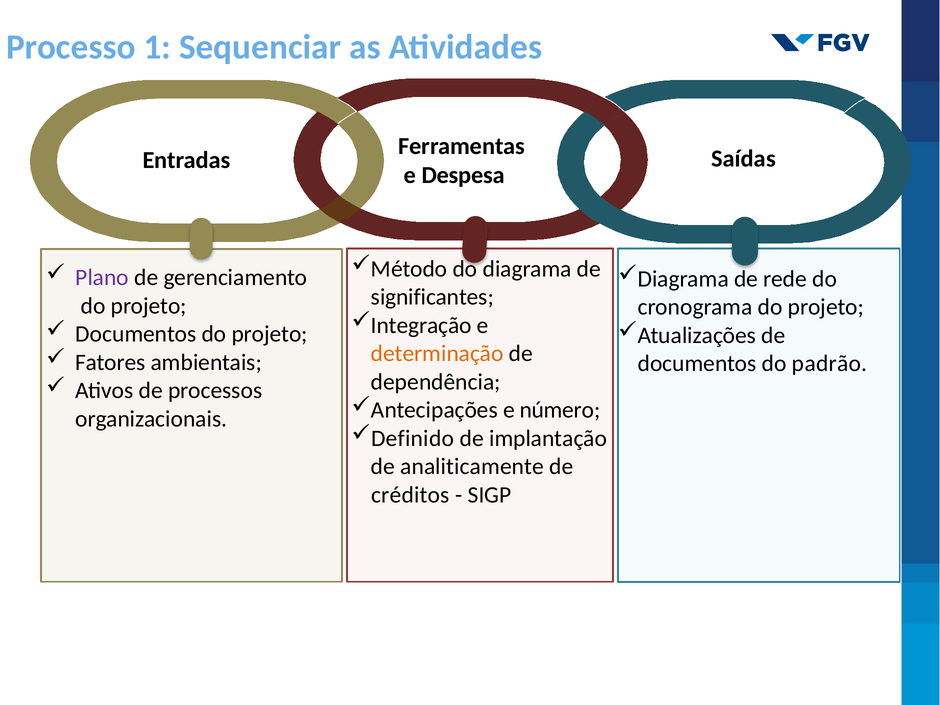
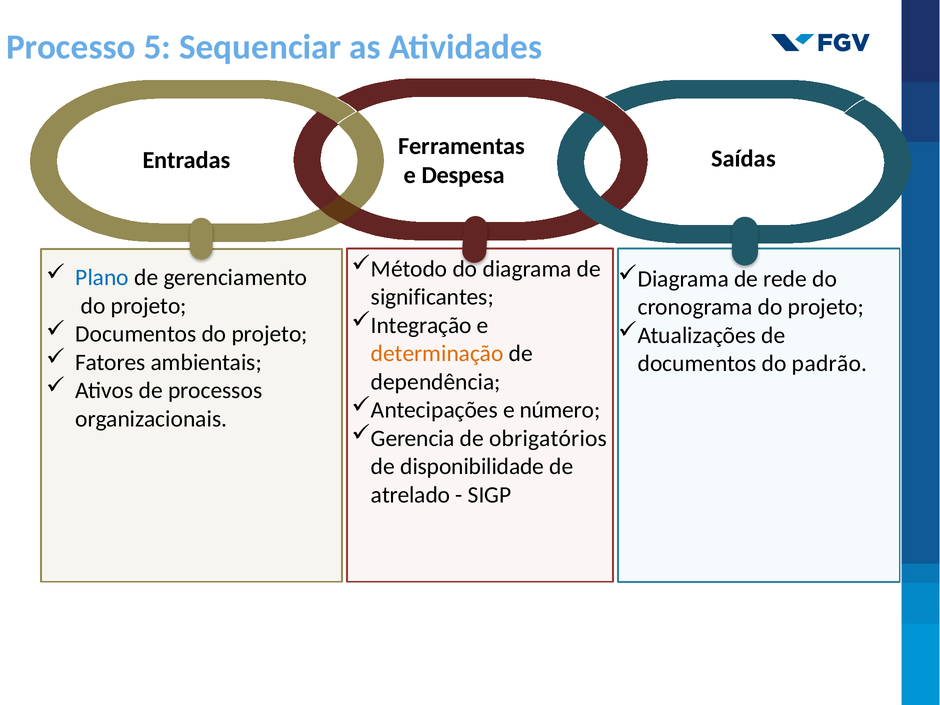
1: 1 -> 5
Plano colour: purple -> blue
Definido: Definido -> Gerencia
implantação: implantação -> obrigatórios
analiticamente: analiticamente -> disponibilidade
créditos: créditos -> atrelado
